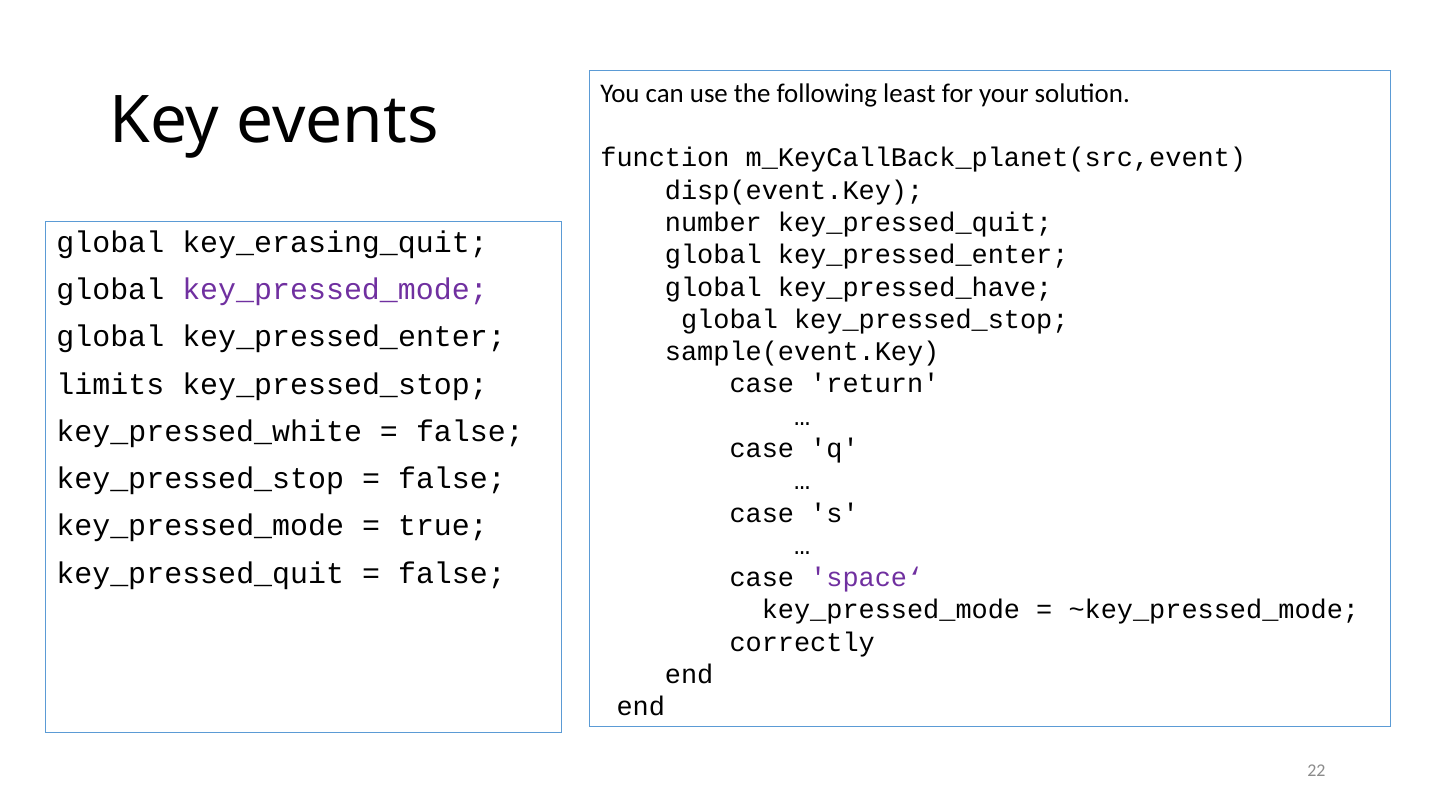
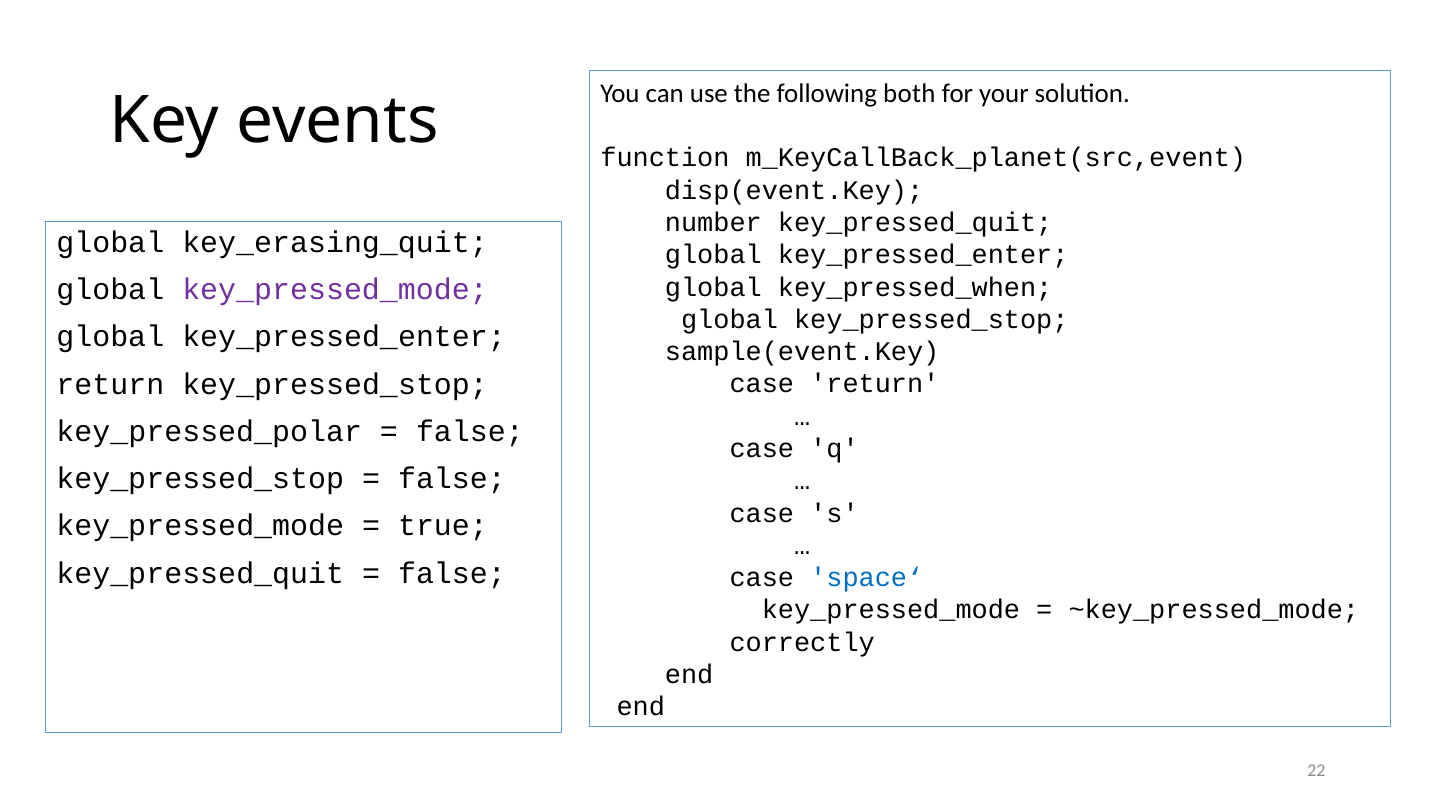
least: least -> both
key_pressed_have: key_pressed_have -> key_pressed_when
limits at (110, 384): limits -> return
key_pressed_white: key_pressed_white -> key_pressed_polar
space‘ colour: purple -> blue
